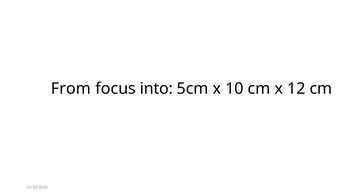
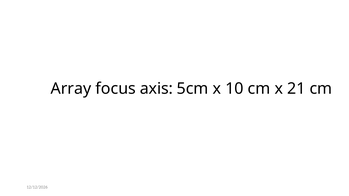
From: From -> Array
into: into -> axis
12: 12 -> 21
